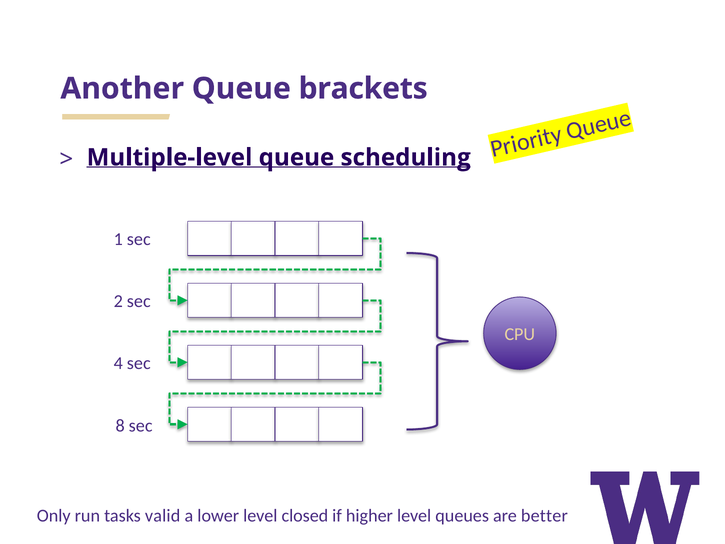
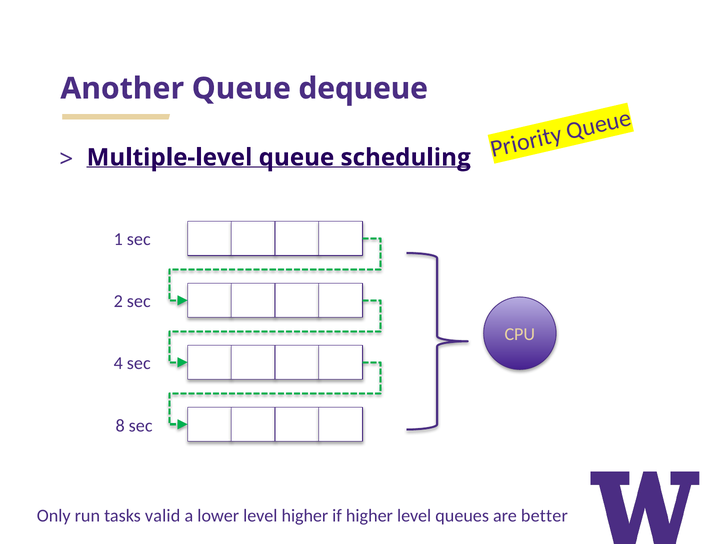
brackets: brackets -> dequeue
level closed: closed -> higher
